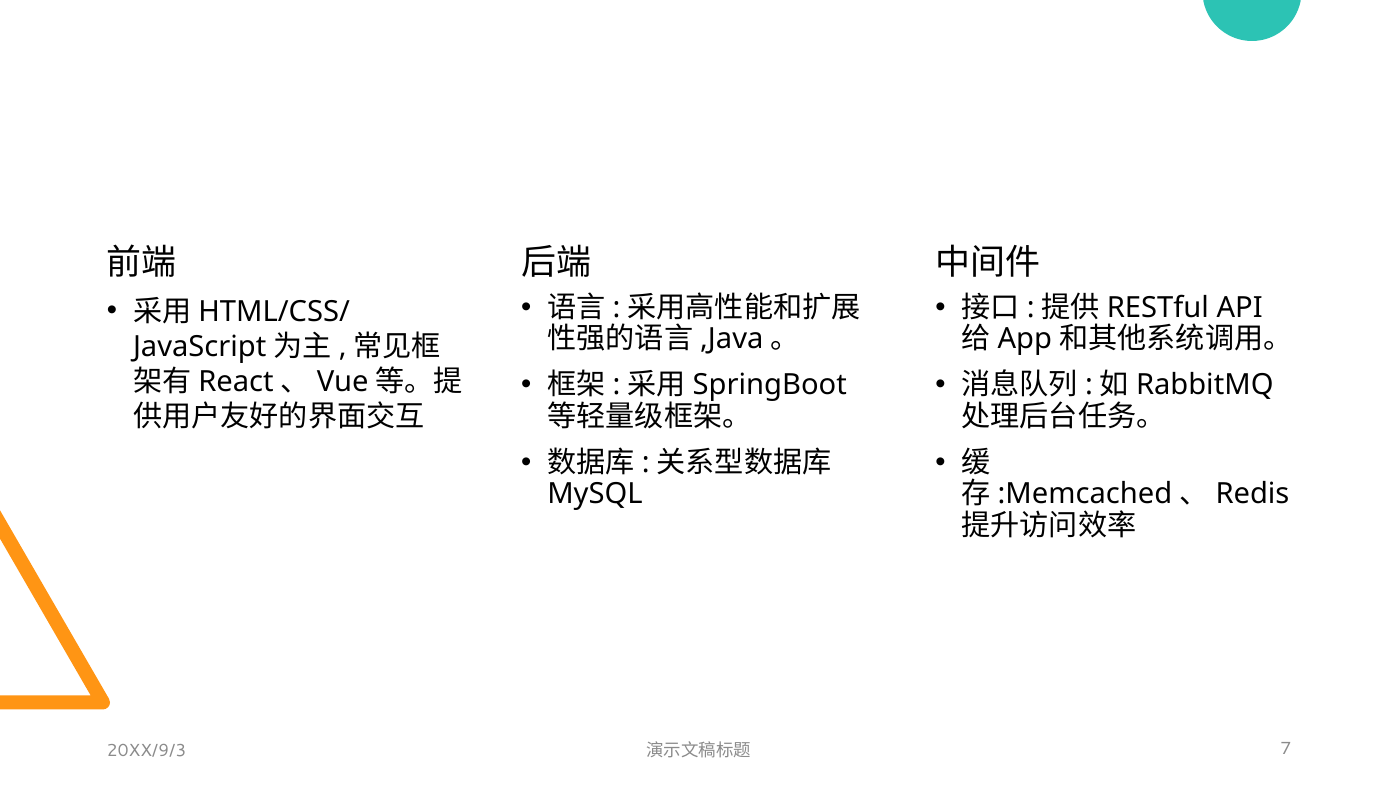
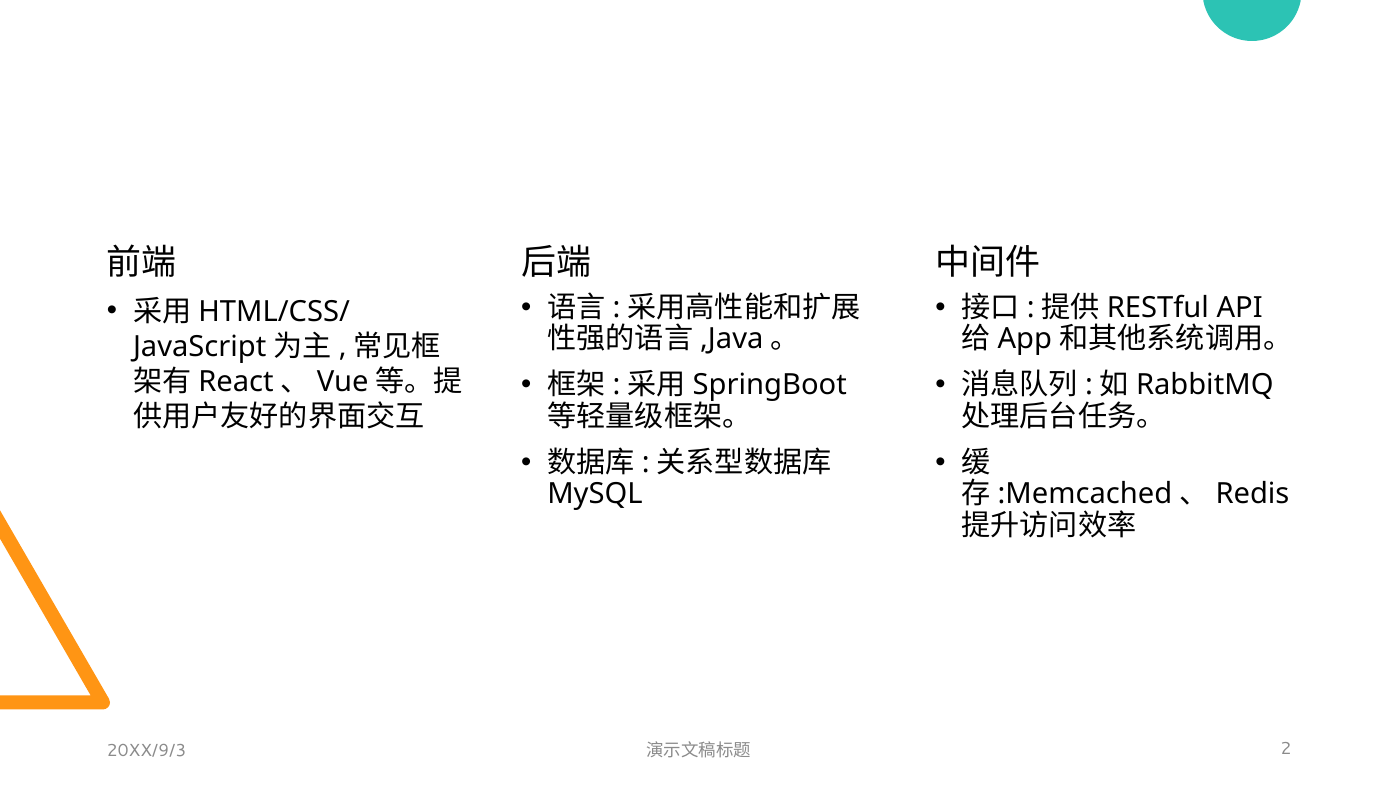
7: 7 -> 2
